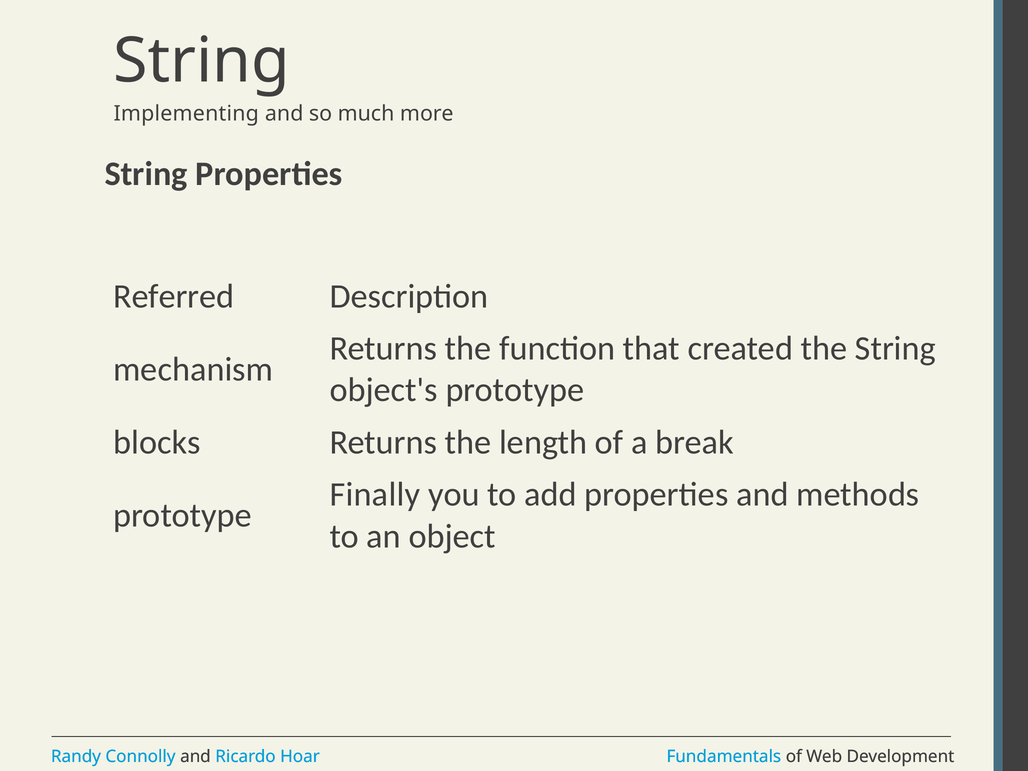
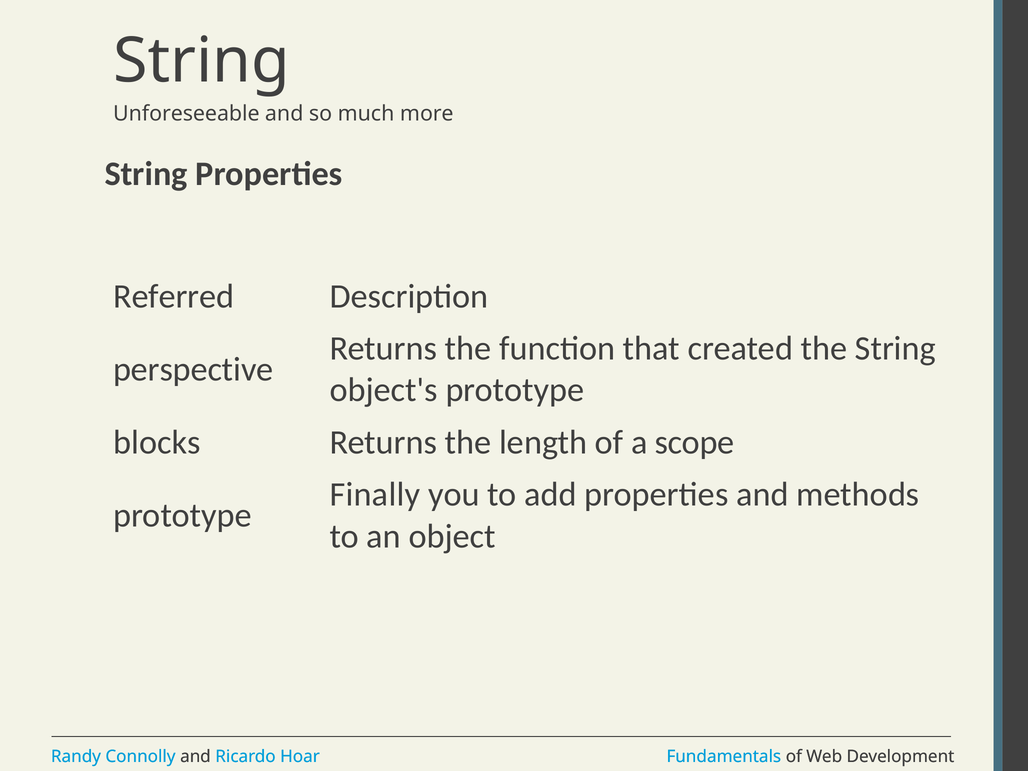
Implementing: Implementing -> Unforeseeable
mechanism: mechanism -> perspective
break: break -> scope
